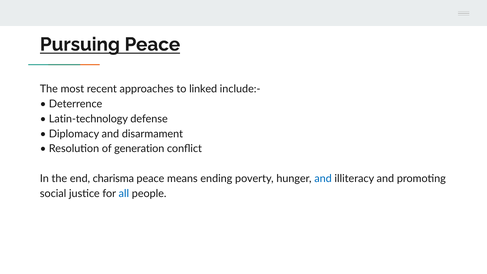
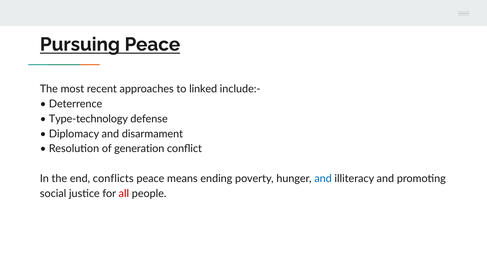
Latin-technology: Latin-technology -> Type-technology
charisma: charisma -> conflicts
all colour: blue -> red
